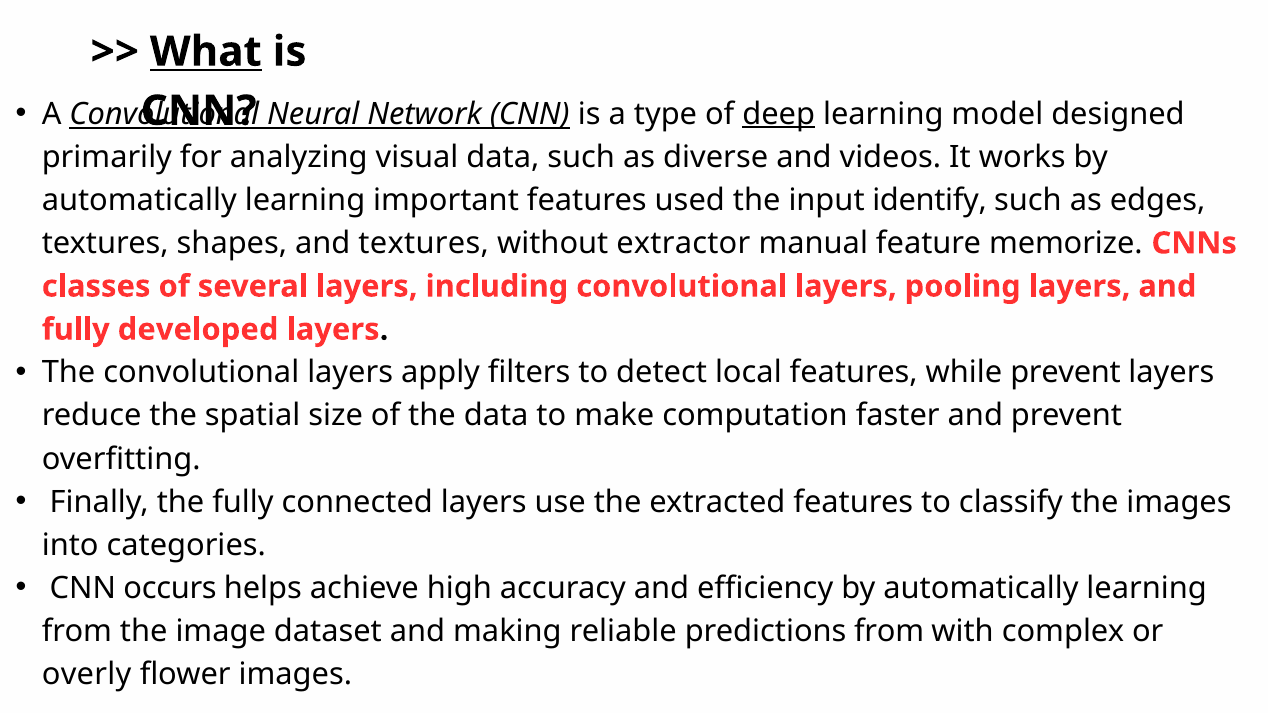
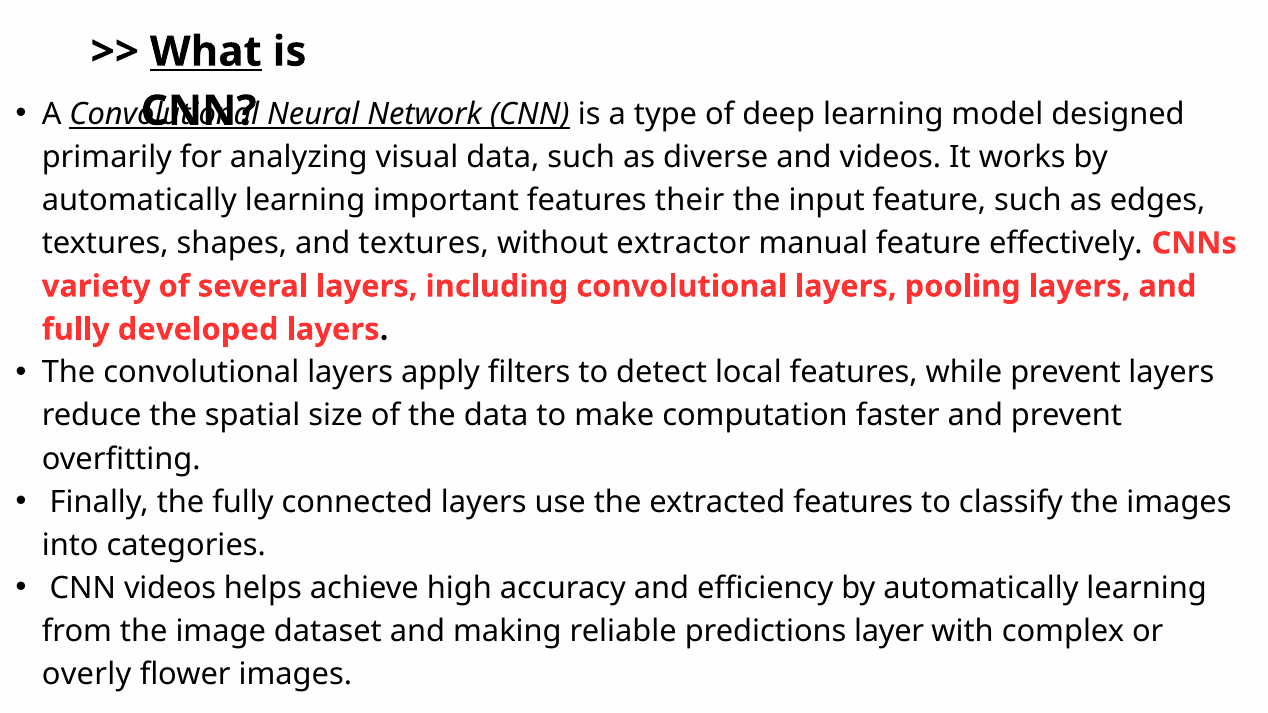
deep underline: present -> none
used: used -> their
input identify: identify -> feature
memorize: memorize -> effectively
classes: classes -> variety
CNN occurs: occurs -> videos
predictions from: from -> layer
